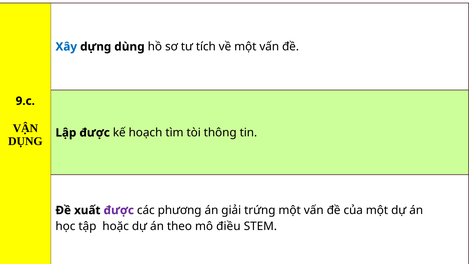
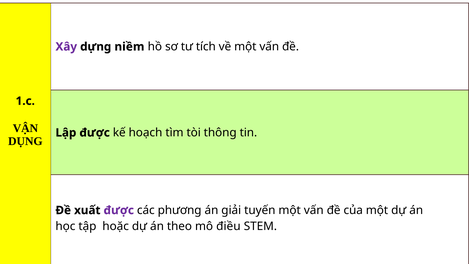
Xây colour: blue -> purple
dùng: dùng -> niềm
9.c: 9.c -> 1.c
trứng: trứng -> tuyến
